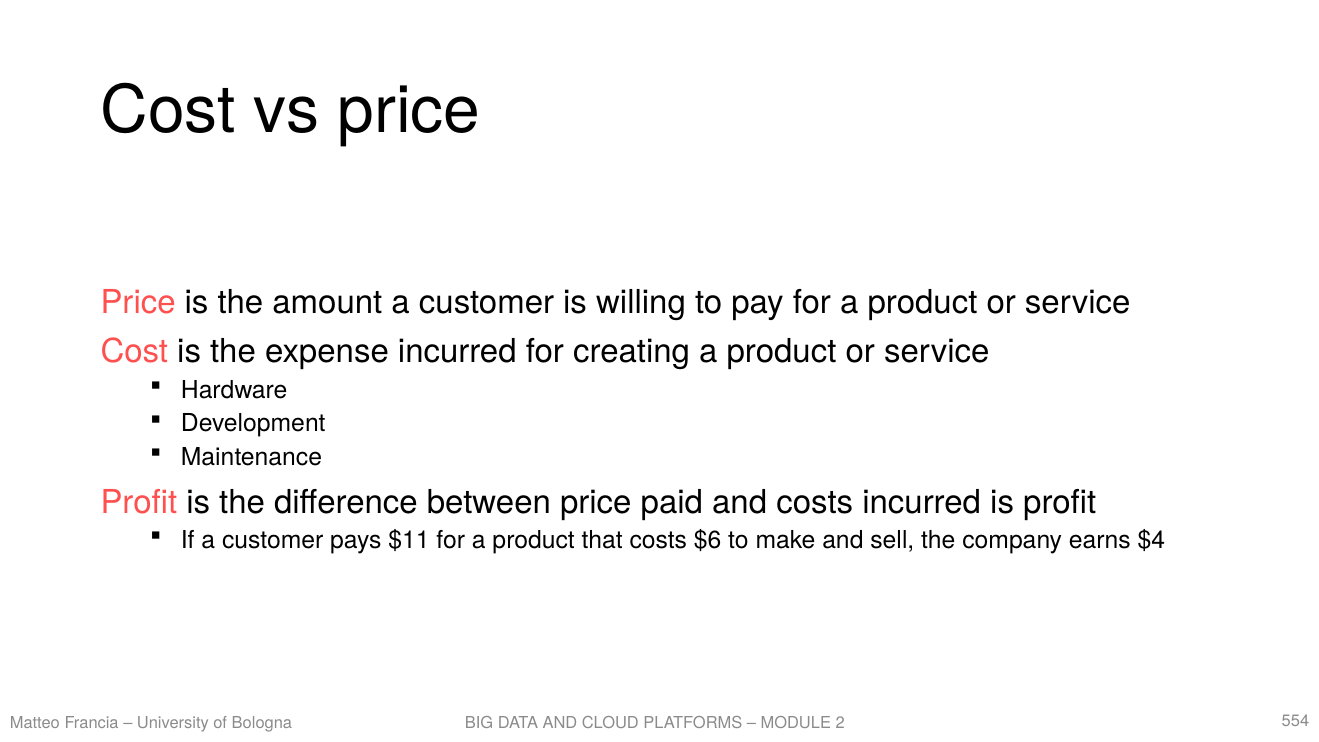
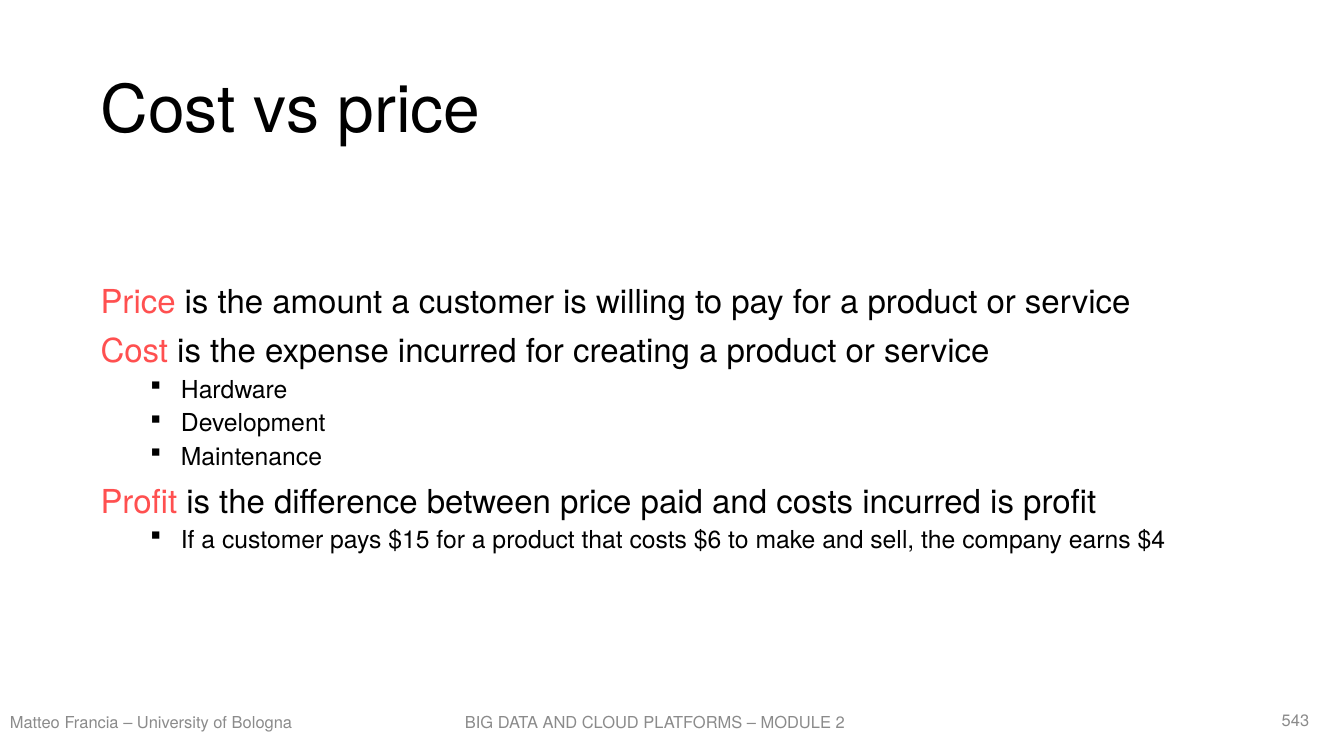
$11: $11 -> $15
554: 554 -> 543
